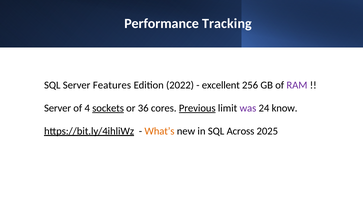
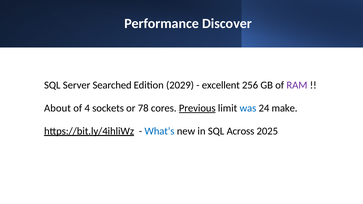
Tracking: Tracking -> Discover
Features: Features -> Searched
2022: 2022 -> 2029
Server at (58, 108): Server -> About
sockets underline: present -> none
36: 36 -> 78
was colour: purple -> blue
know: know -> make
What’s colour: orange -> blue
